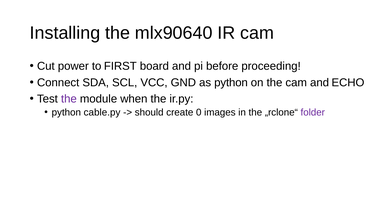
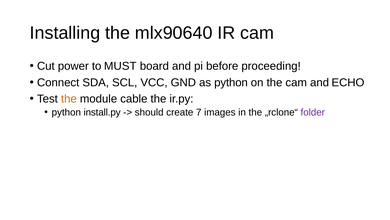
FIRST: FIRST -> MUST
the at (69, 99) colour: purple -> orange
when: when -> cable
cable.py: cable.py -> install.py
0: 0 -> 7
